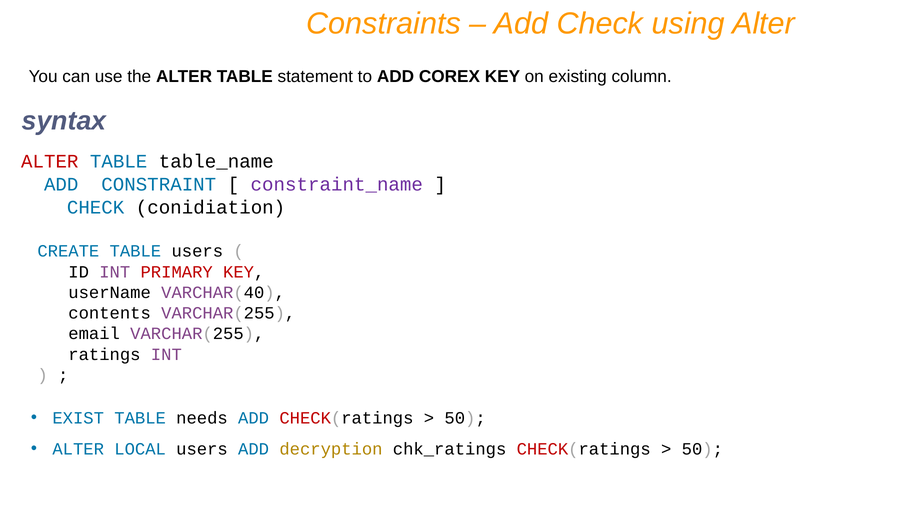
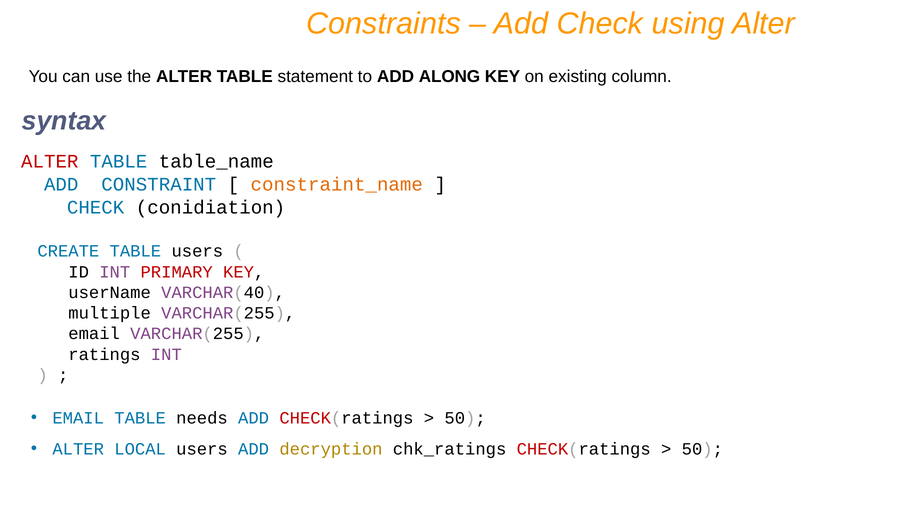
COREX: COREX -> ALONG
constraint_name colour: purple -> orange
contents: contents -> multiple
EXIST at (78, 418): EXIST -> EMAIL
